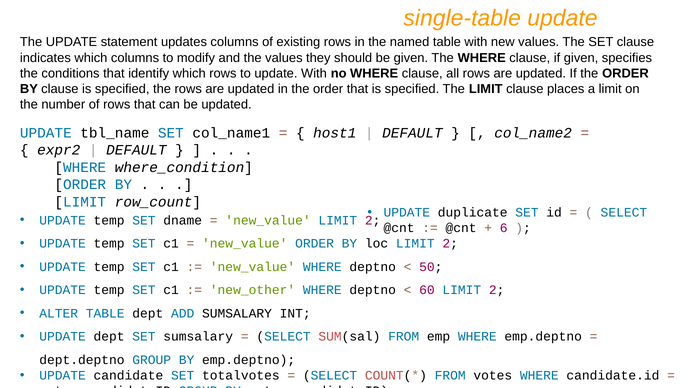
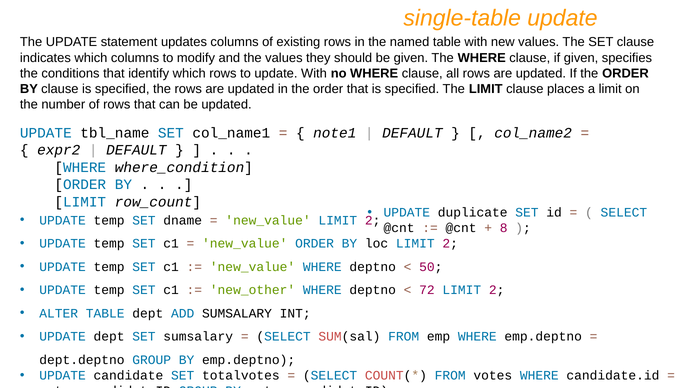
host1: host1 -> note1
6: 6 -> 8
60: 60 -> 72
